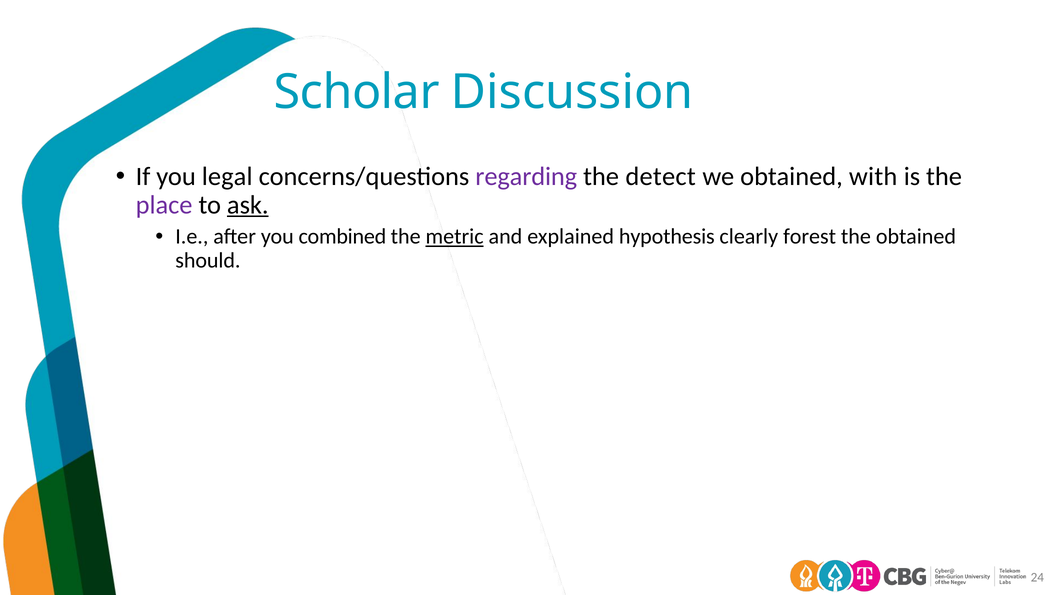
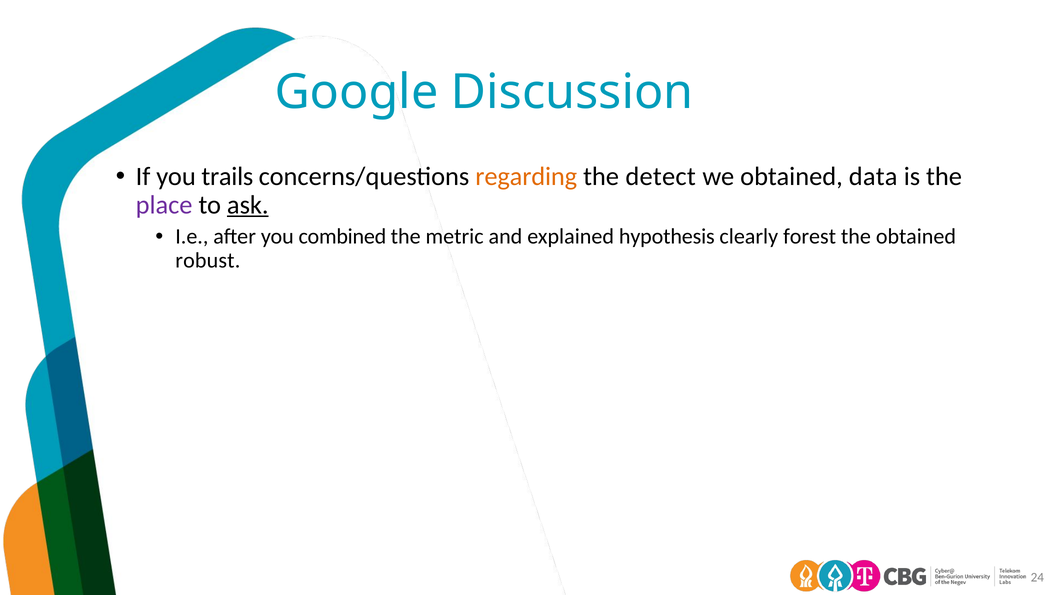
Scholar: Scholar -> Google
legal: legal -> trails
regarding colour: purple -> orange
with: with -> data
metric underline: present -> none
should: should -> robust
